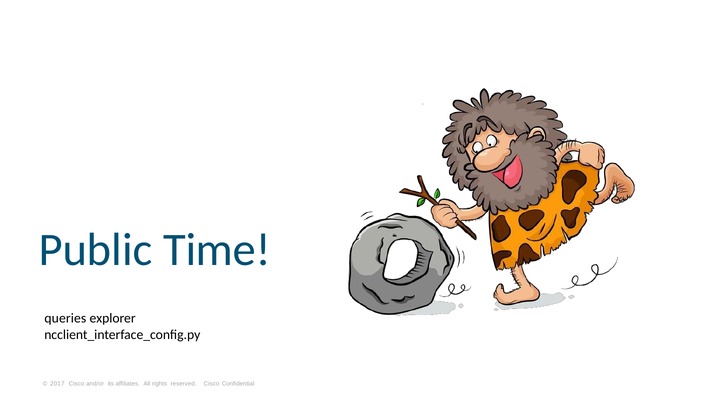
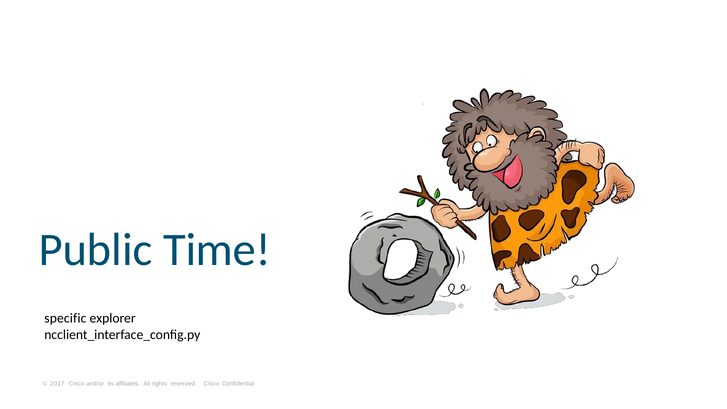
queries: queries -> specific
